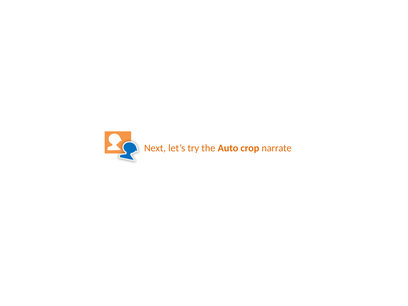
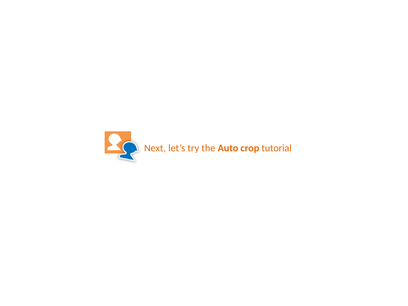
narrate: narrate -> tutorial
